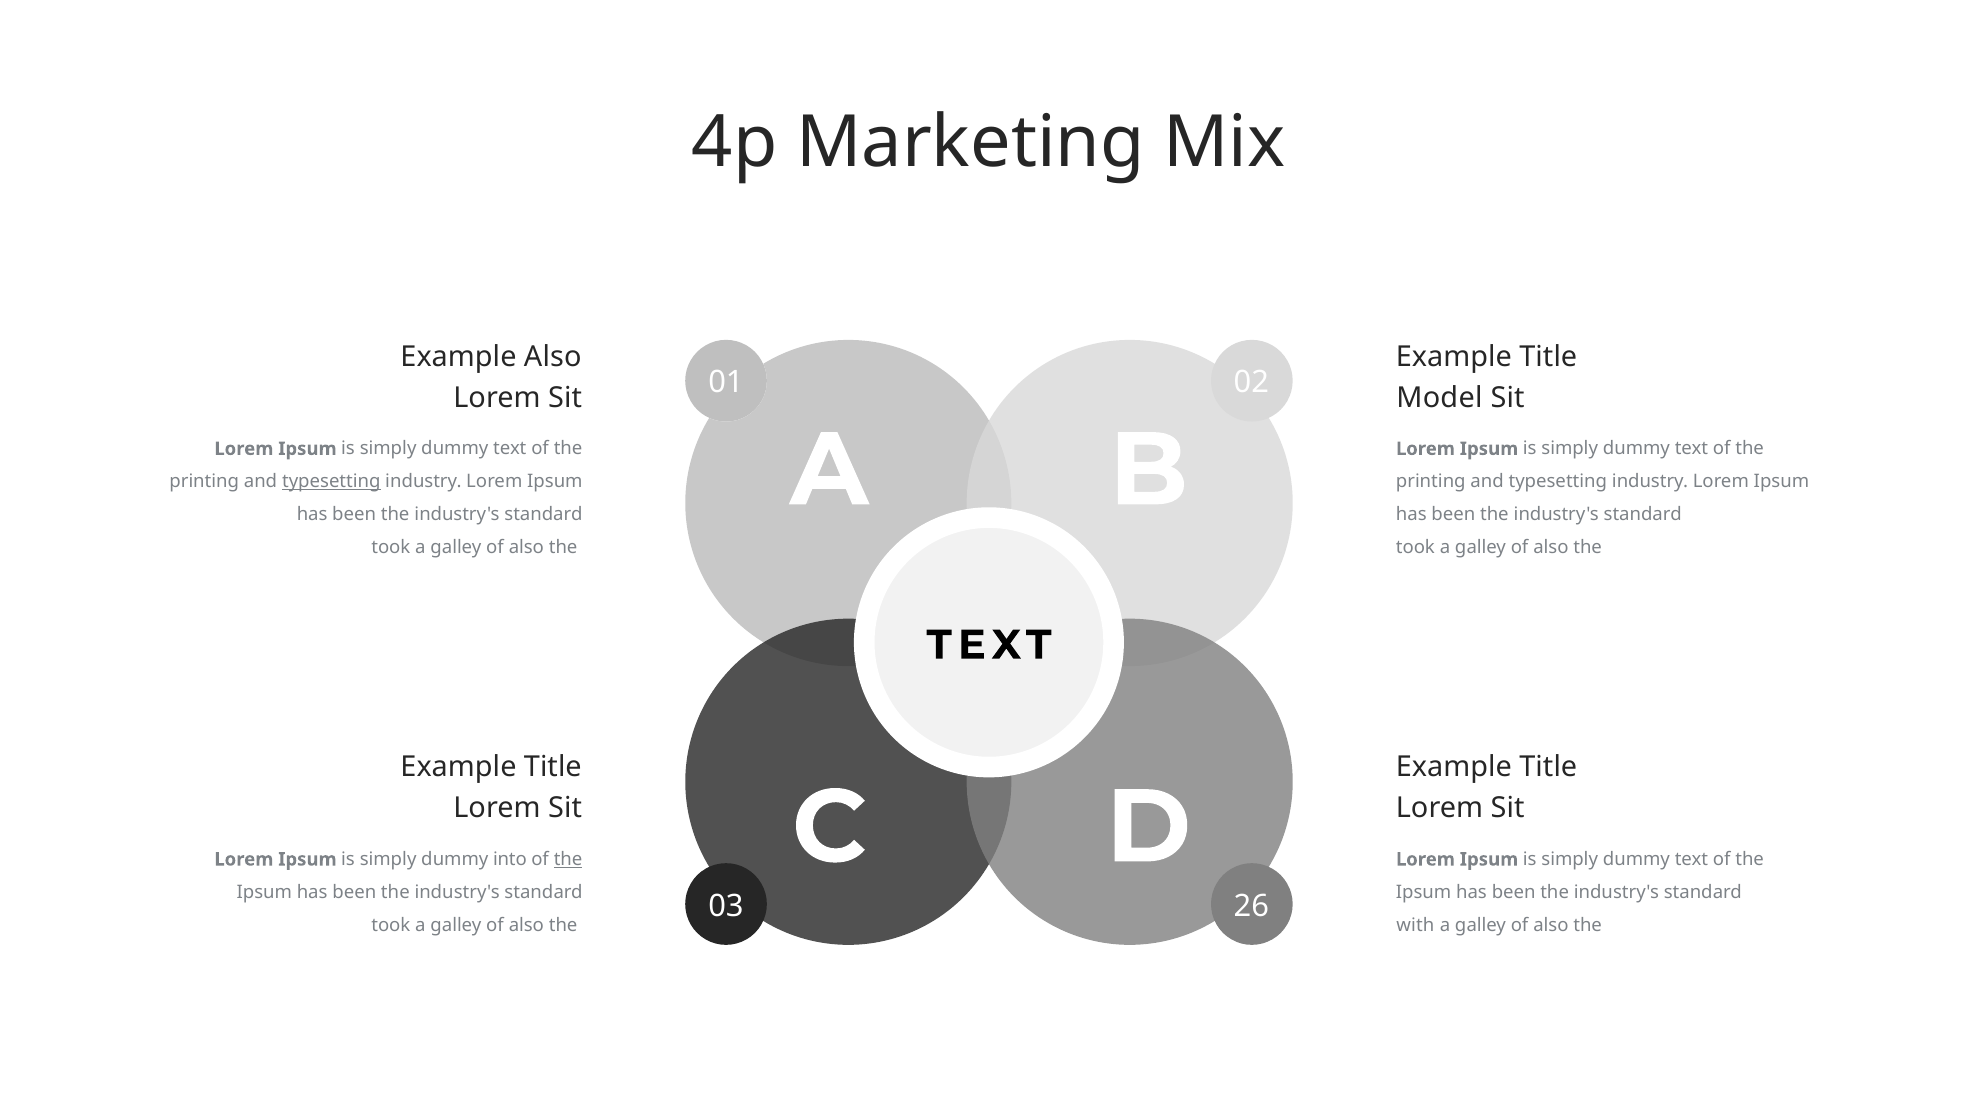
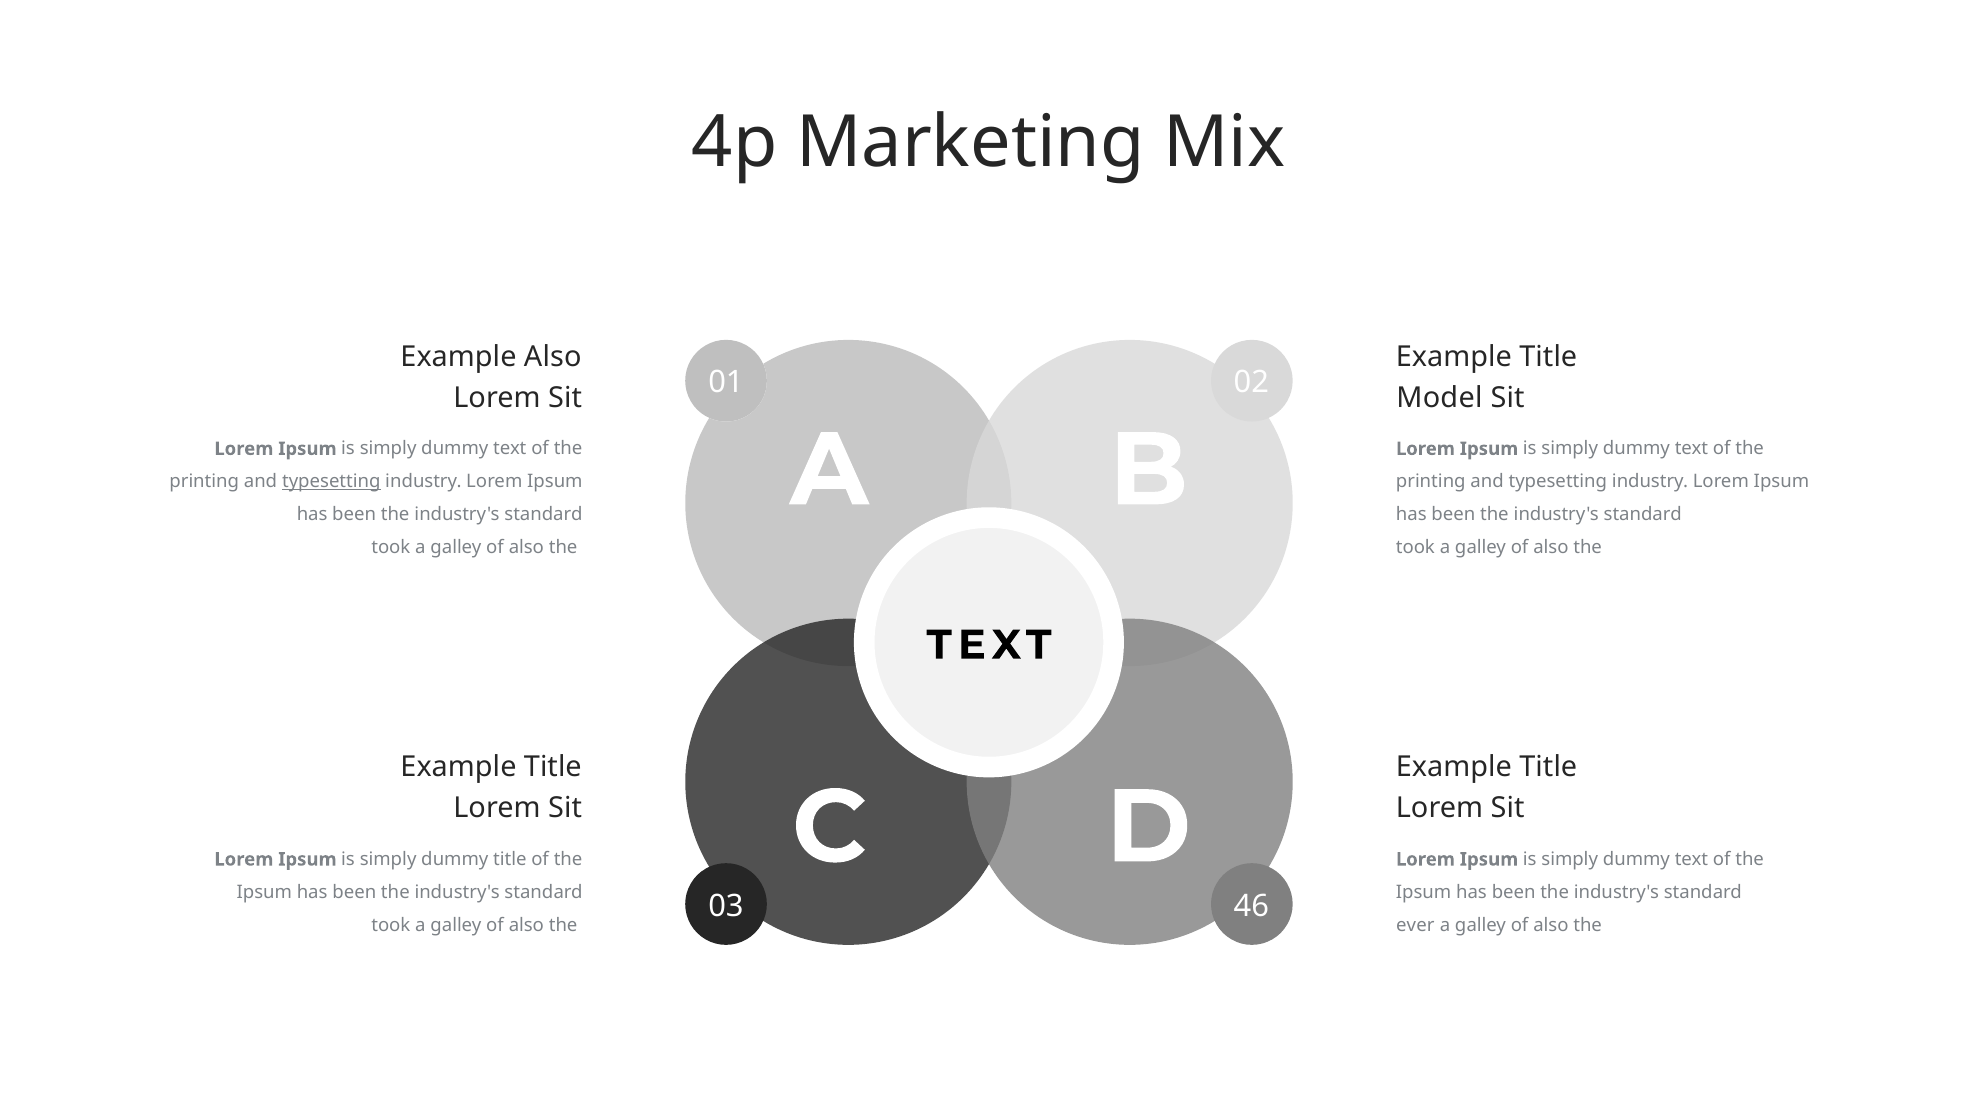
dummy into: into -> title
the at (568, 859) underline: present -> none
26: 26 -> 46
with: with -> ever
